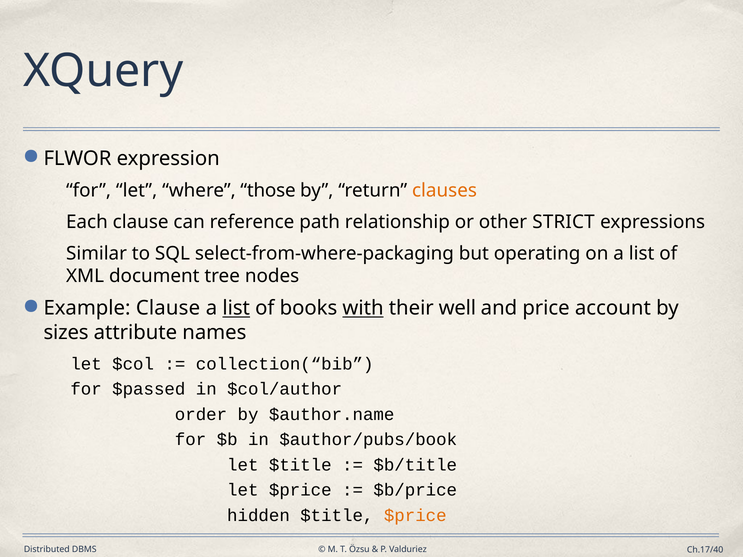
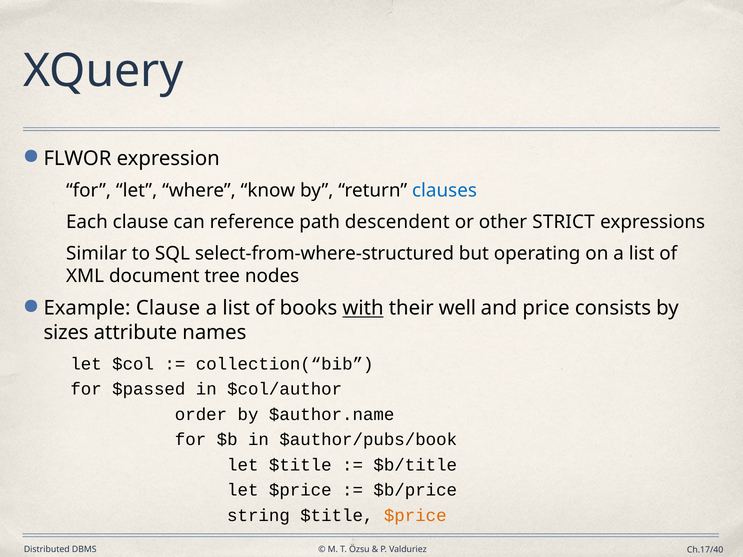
those: those -> know
clauses colour: orange -> blue
relationship: relationship -> descendent
select-from-where-packaging: select-from-where-packaging -> select-from-where-structured
list at (236, 308) underline: present -> none
account: account -> consists
hidden: hidden -> string
